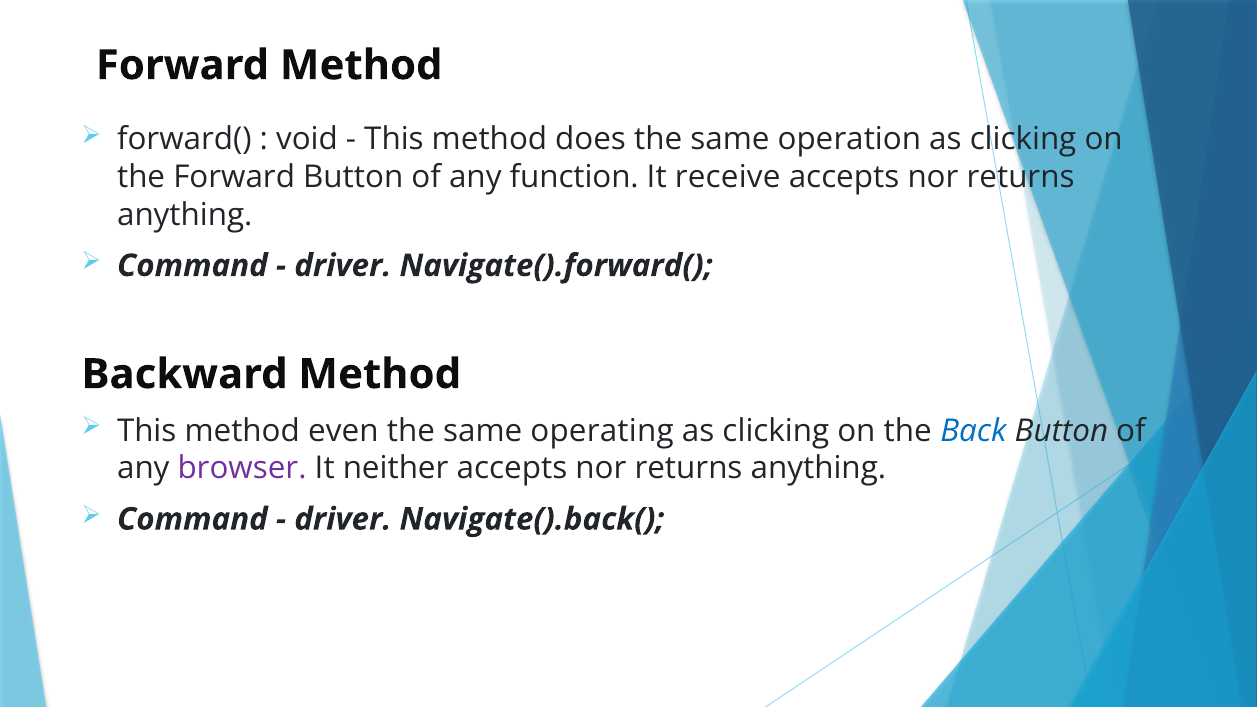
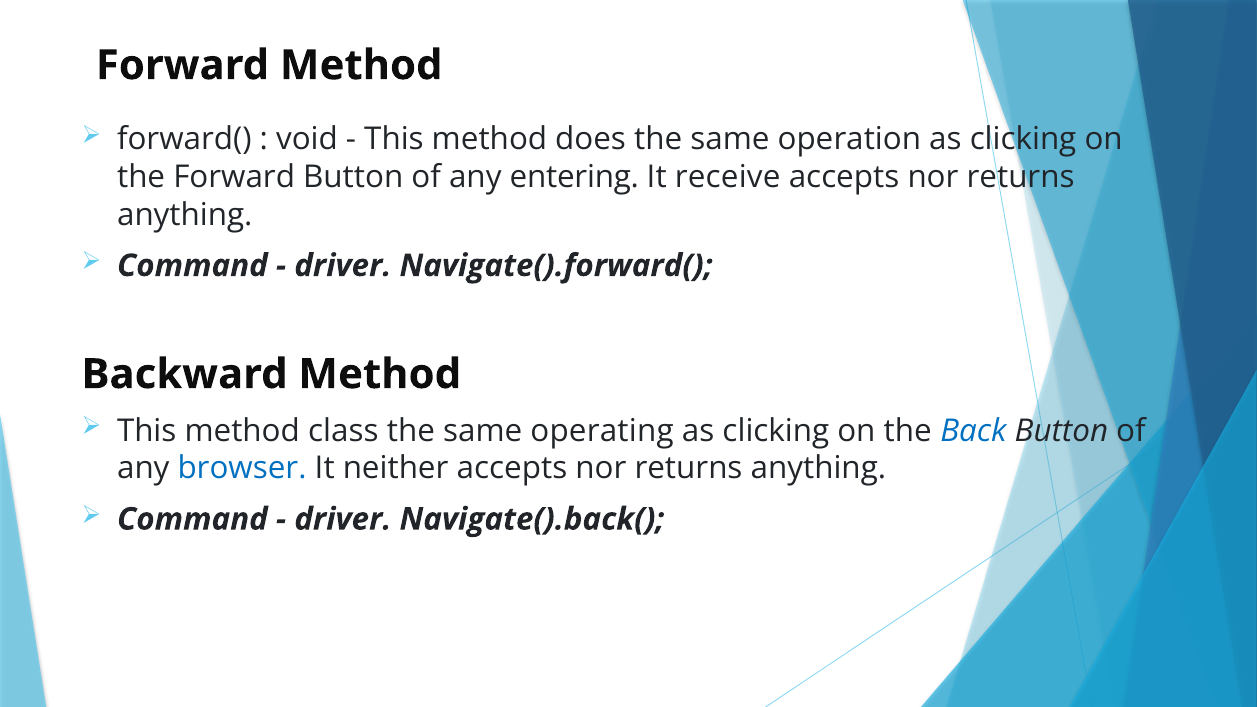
function: function -> entering
even: even -> class
browser colour: purple -> blue
